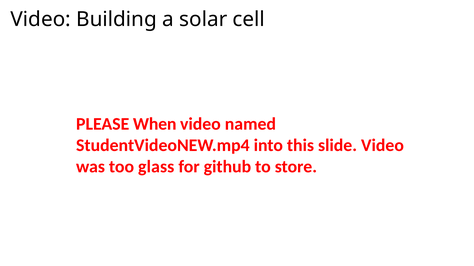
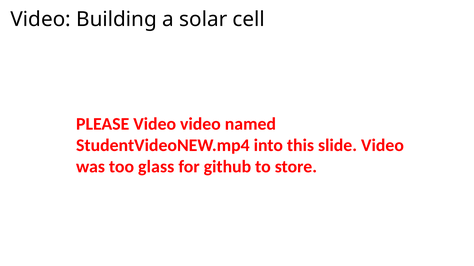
PLEASE When: When -> Video
